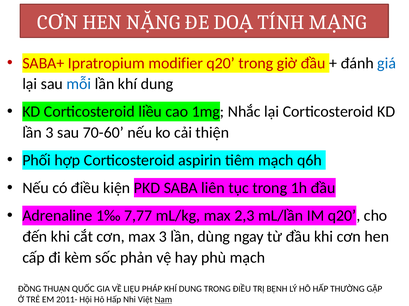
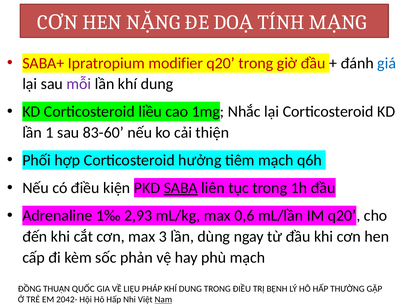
mỗi colour: blue -> purple
lần 3: 3 -> 1
70-60: 70-60 -> 83-60
aspirin: aspirin -> hưởng
SABA underline: none -> present
7,77: 7,77 -> 2,93
2,3: 2,3 -> 0,6
2011-: 2011- -> 2042-
